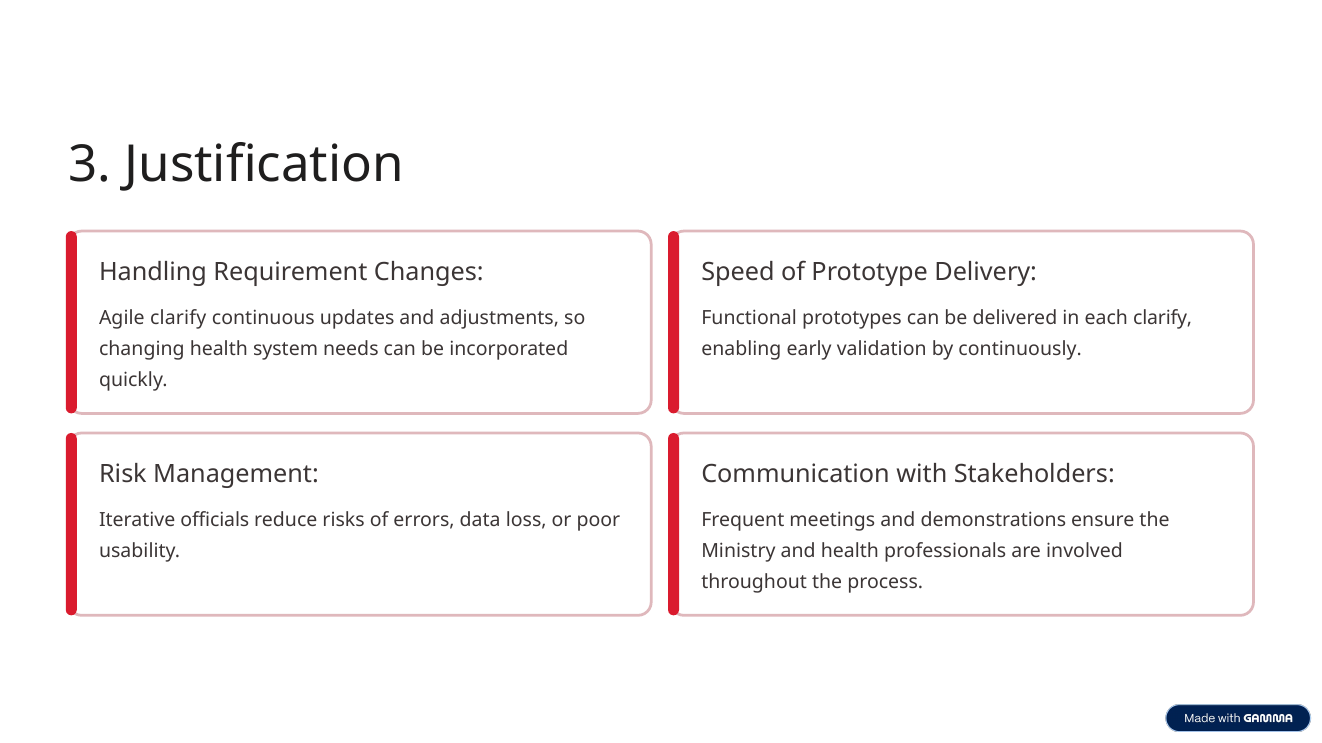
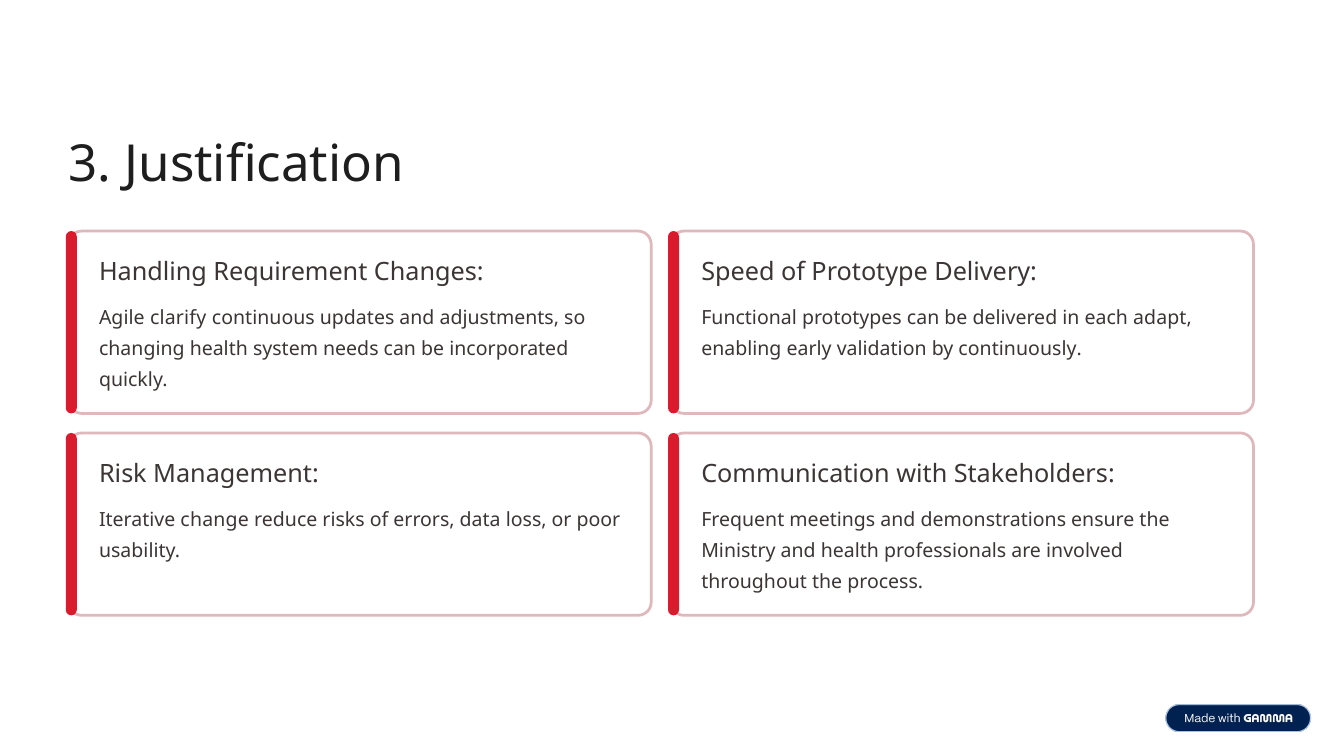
each clarify: clarify -> adapt
officials: officials -> change
